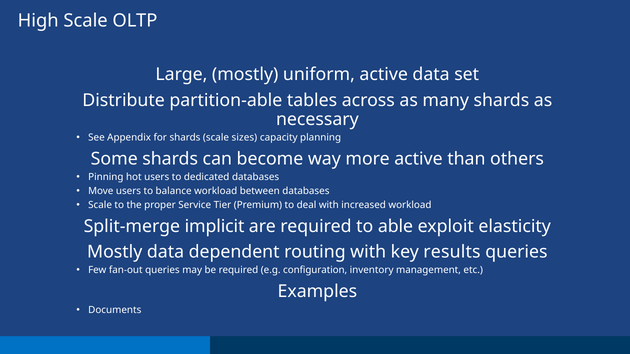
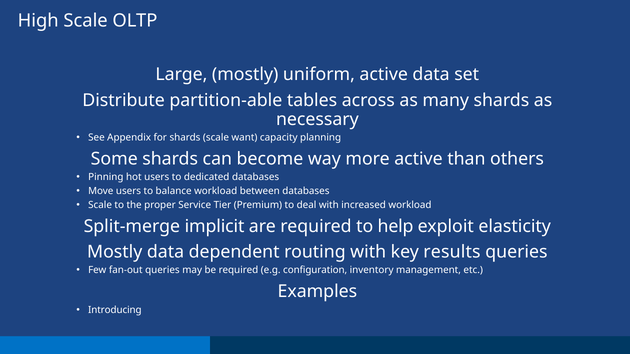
sizes: sizes -> want
able: able -> help
Documents: Documents -> Introducing
